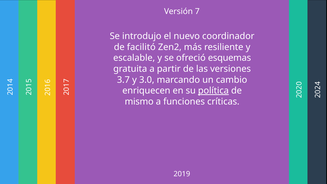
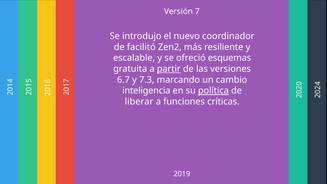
partir underline: none -> present
3.7: 3.7 -> 6.7
3.0: 3.0 -> 7.3
enriquecen: enriquecen -> inteligencia
mismo: mismo -> liberar
